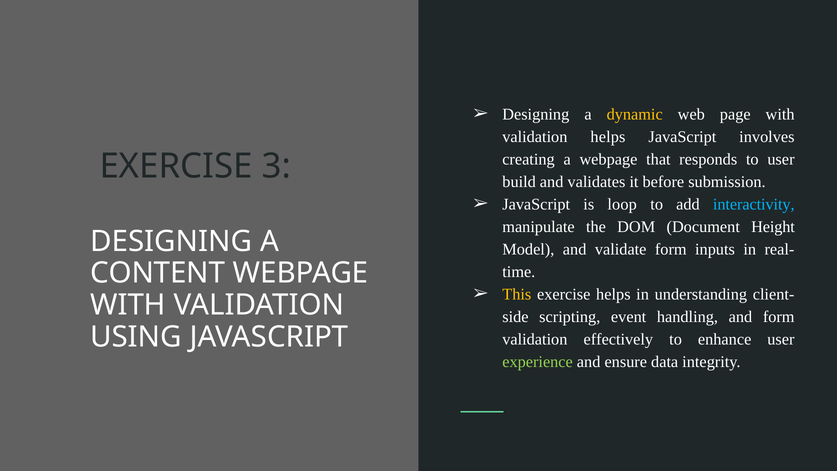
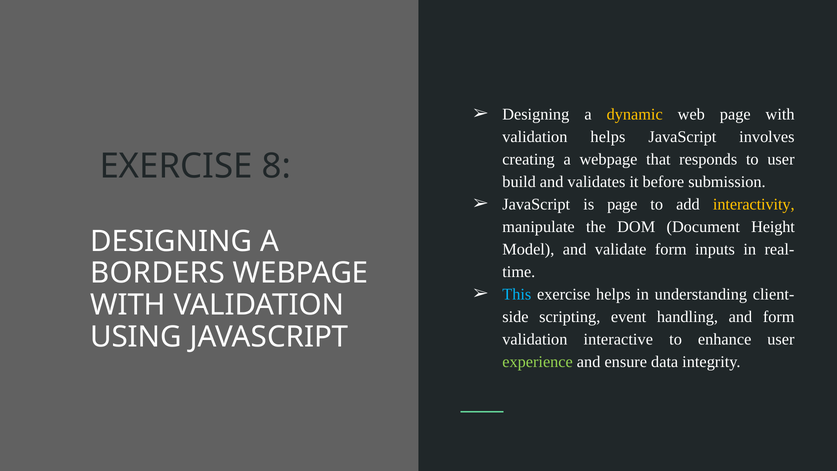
3: 3 -> 8
is loop: loop -> page
interactivity colour: light blue -> yellow
CONTENT: CONTENT -> BORDERS
This colour: yellow -> light blue
effectively: effectively -> interactive
